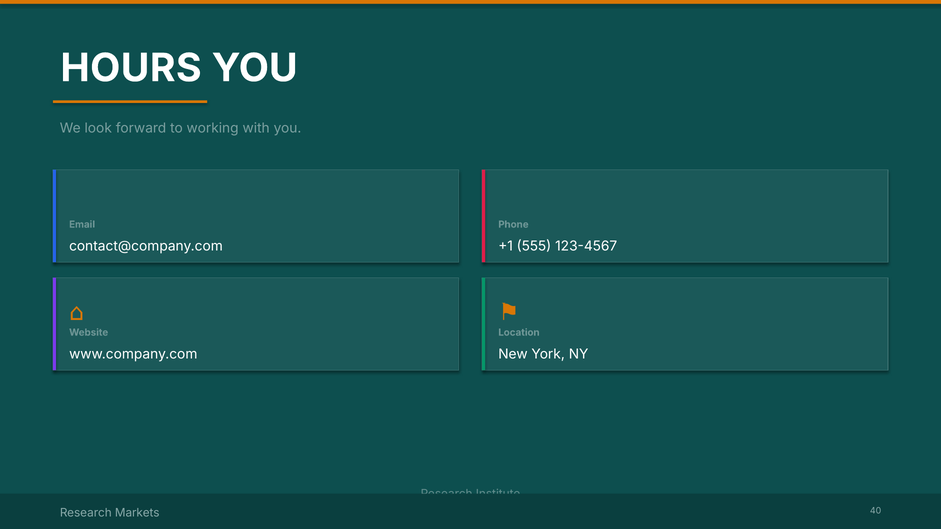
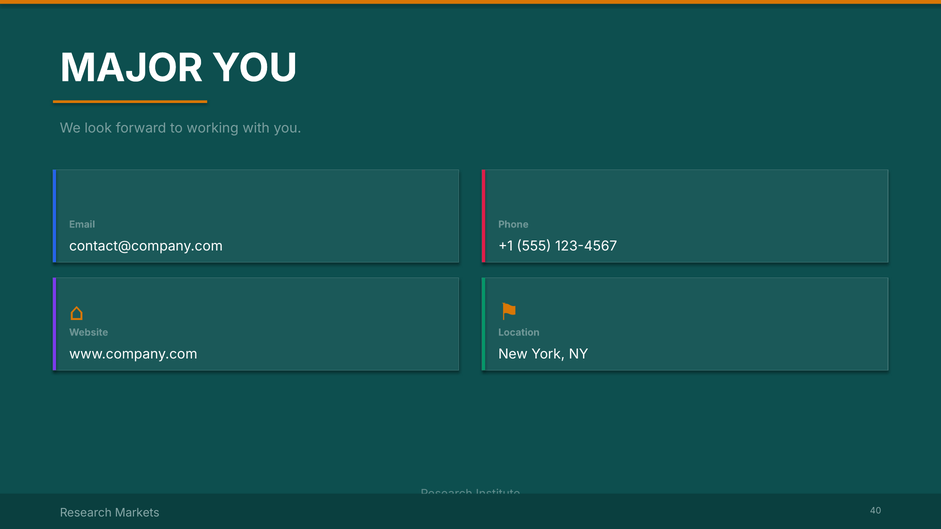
HOURS: HOURS -> MAJOR
